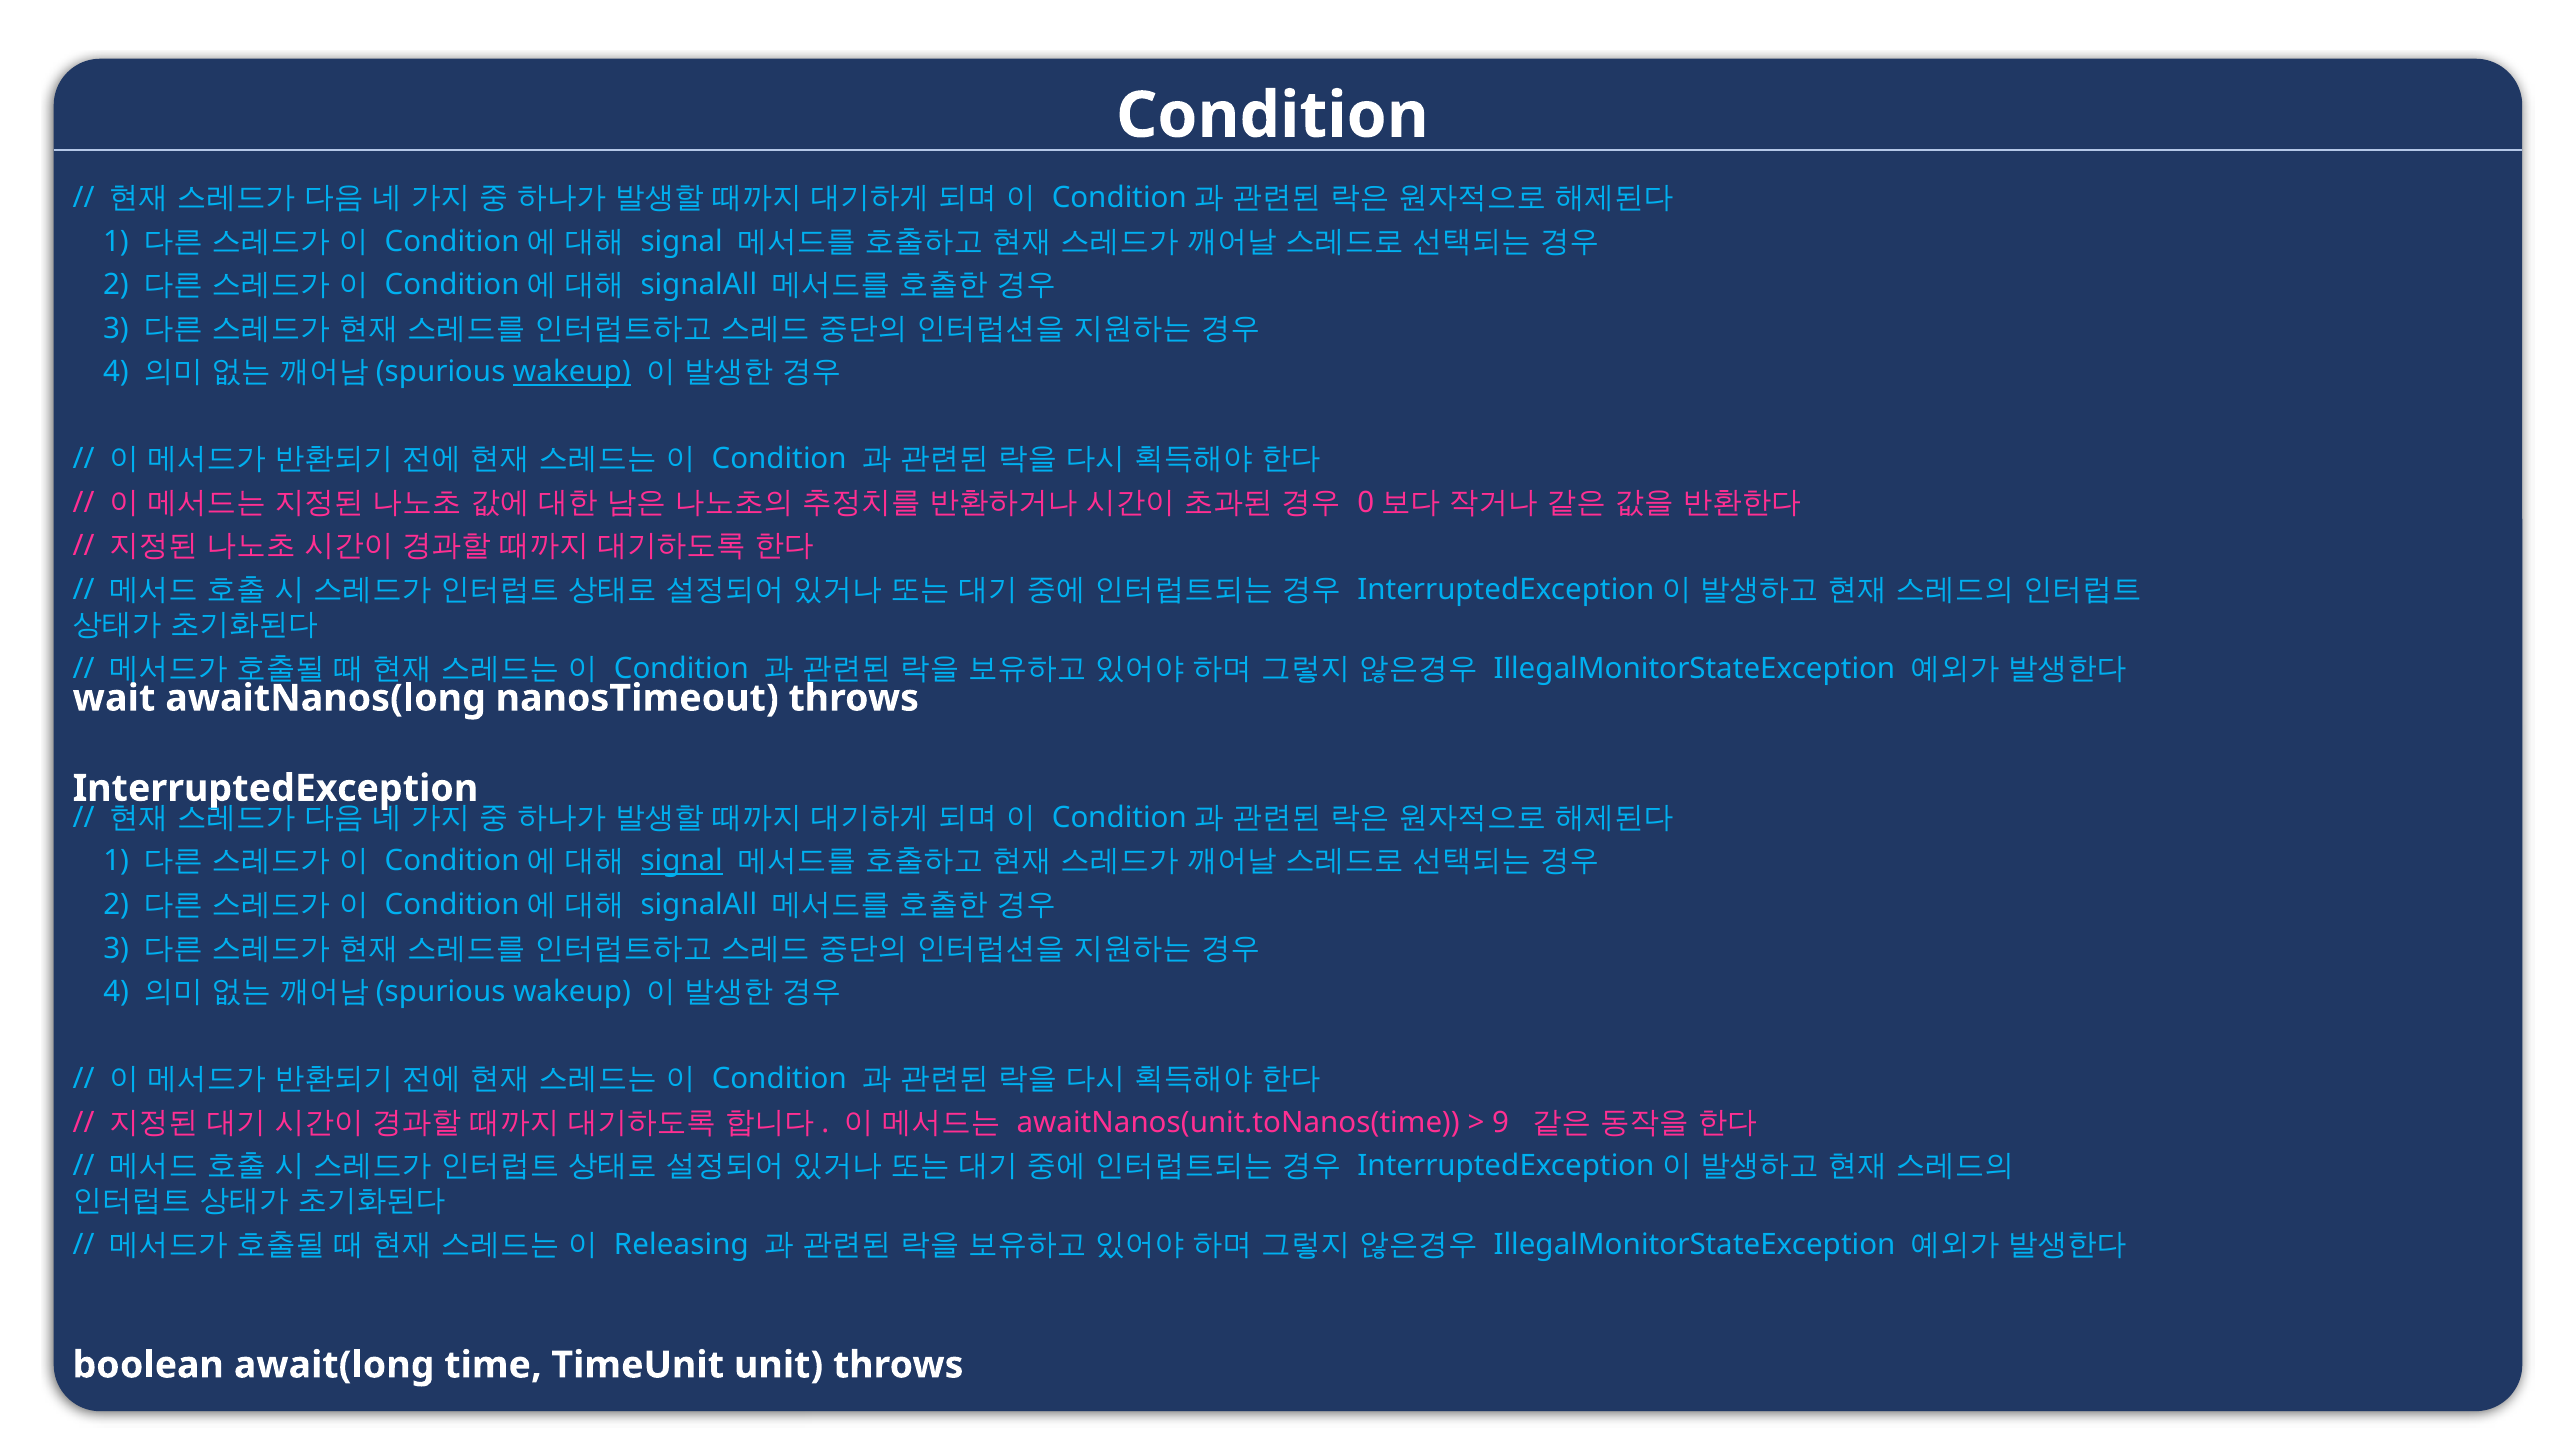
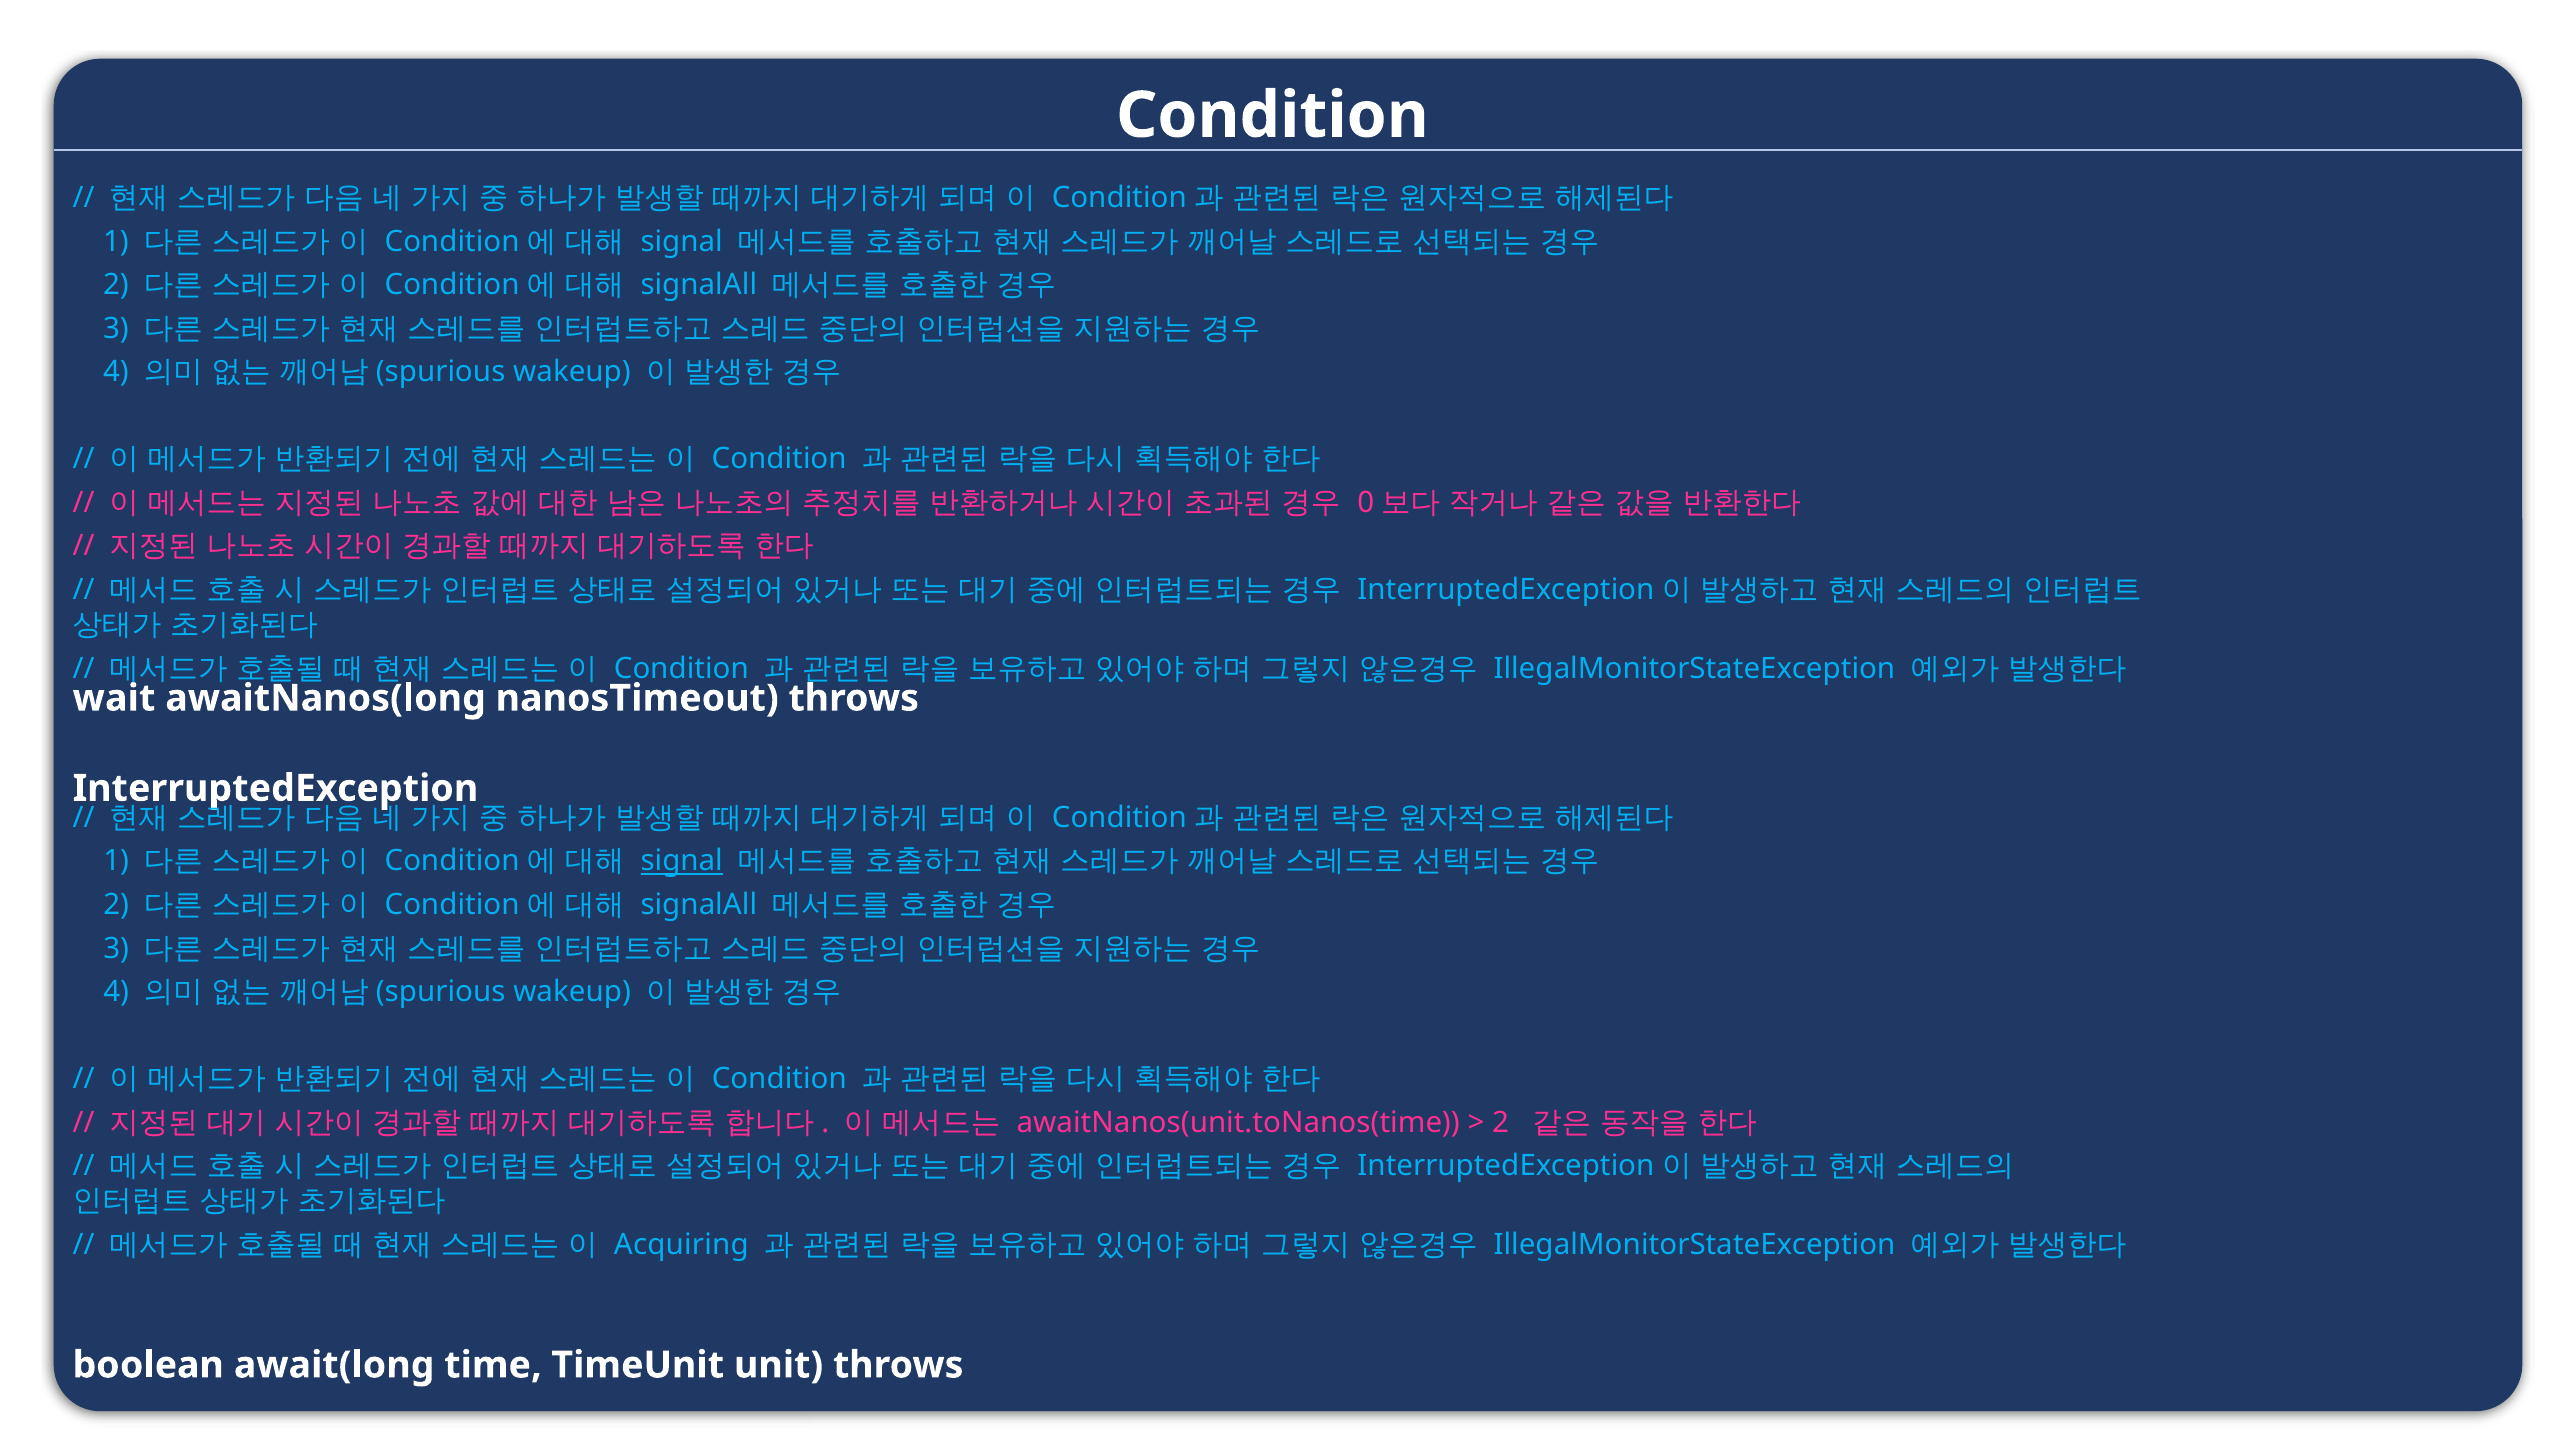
wakeup at (572, 372) underline: present -> none
9 at (1501, 1122): 9 -> 2
Releasing: Releasing -> Acquiring
